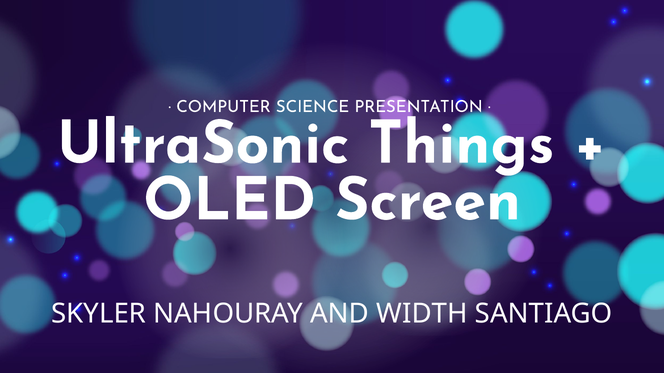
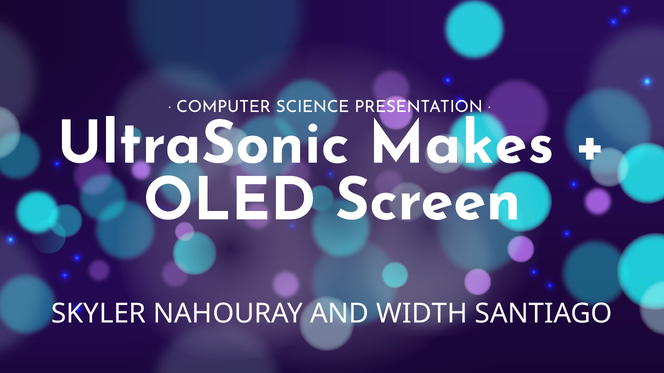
Things: Things -> Makes
